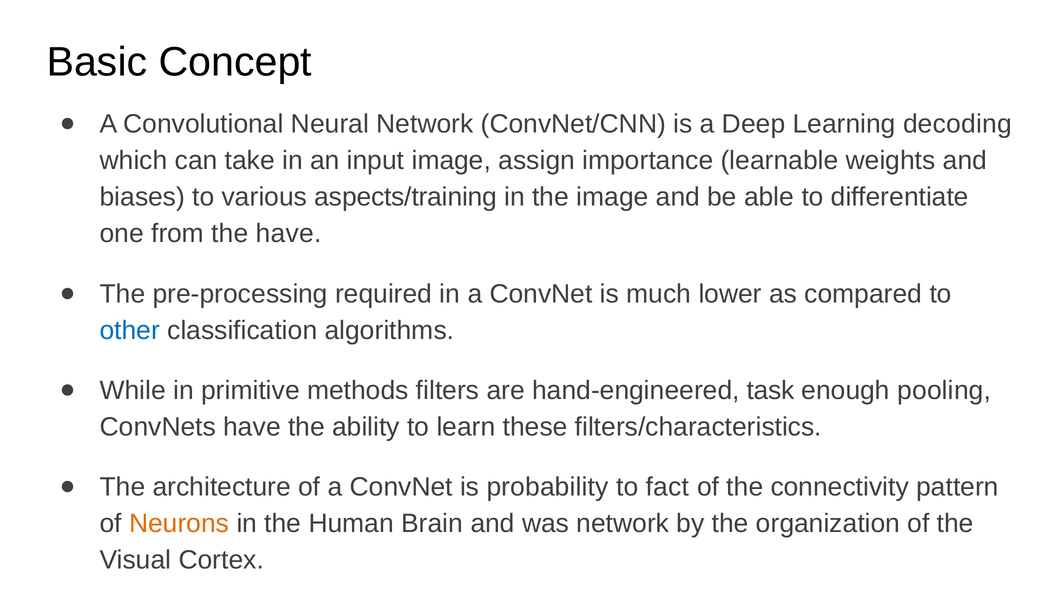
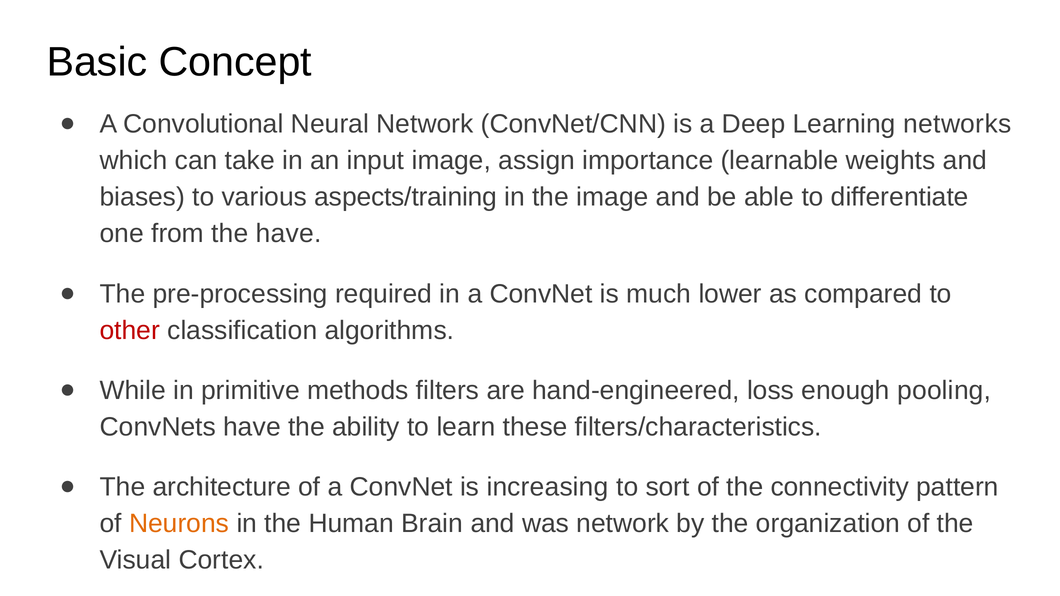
decoding: decoding -> networks
other colour: blue -> red
task: task -> loss
probability: probability -> increasing
fact: fact -> sort
